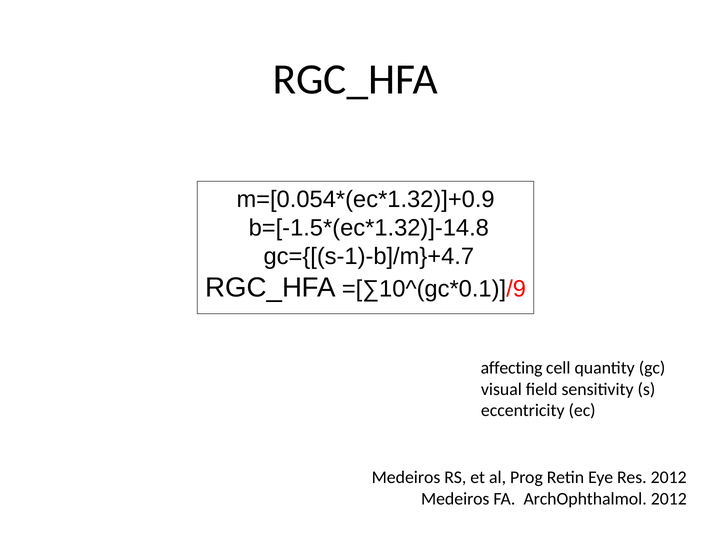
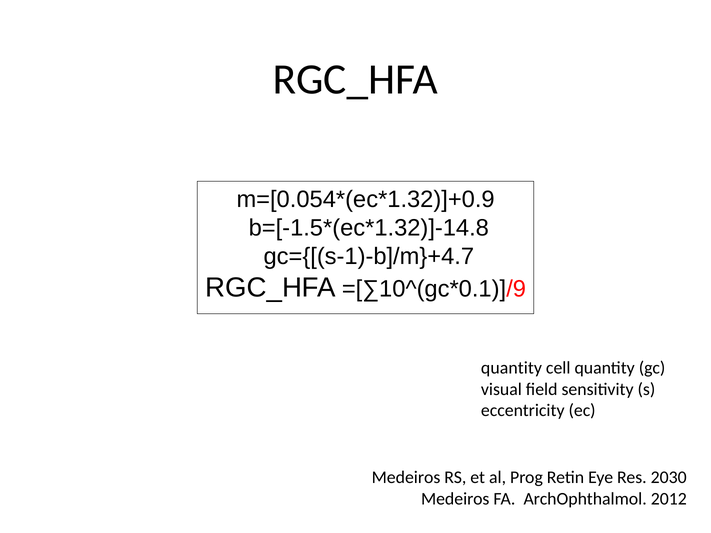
affecting at (512, 368): affecting -> quantity
Res 2012: 2012 -> 2030
